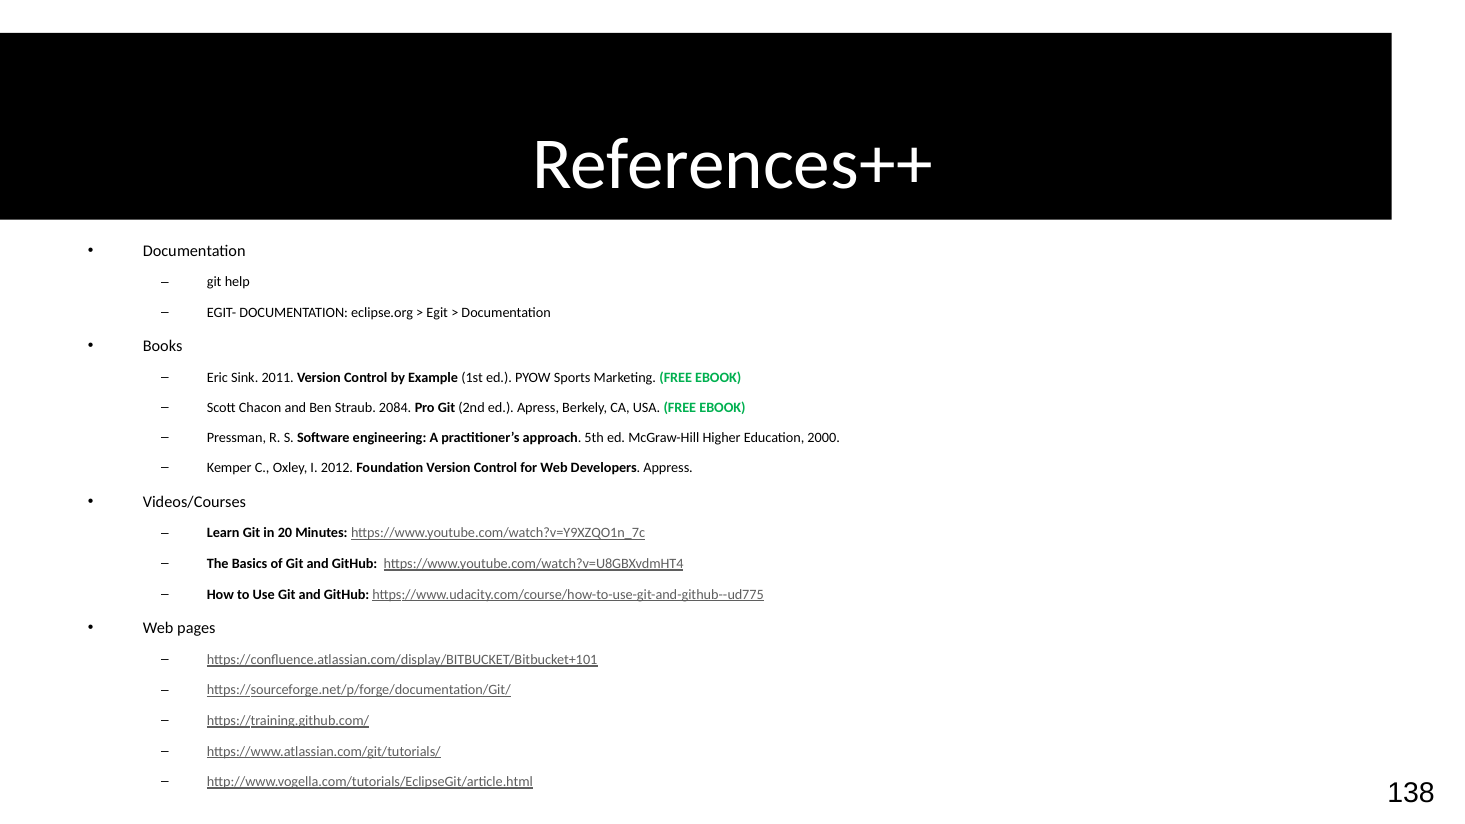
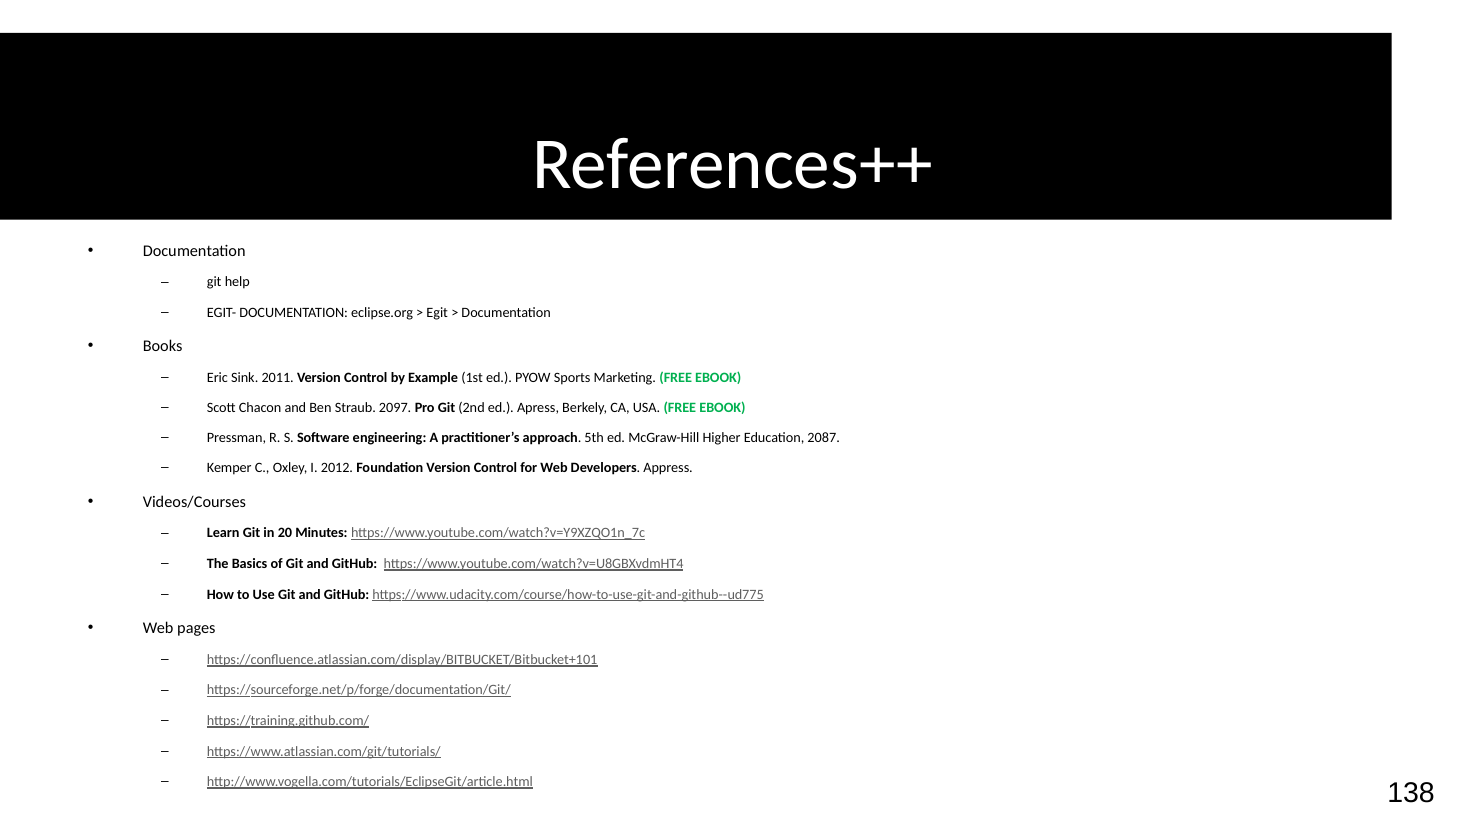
2084: 2084 -> 2097
2000: 2000 -> 2087
